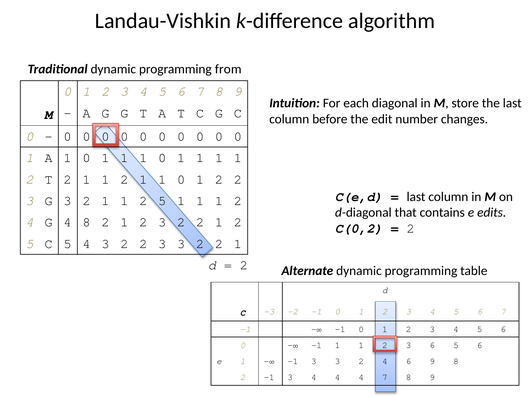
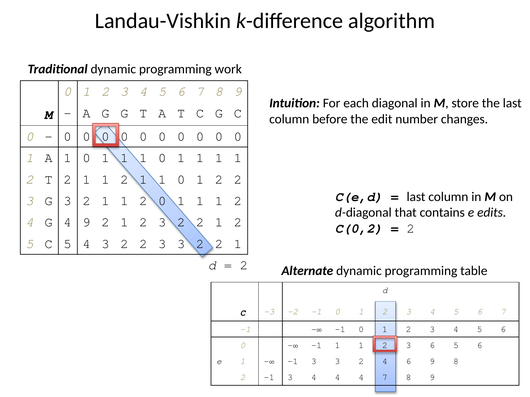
from: from -> work
1 1 2 5: 5 -> 0
4 8: 8 -> 9
